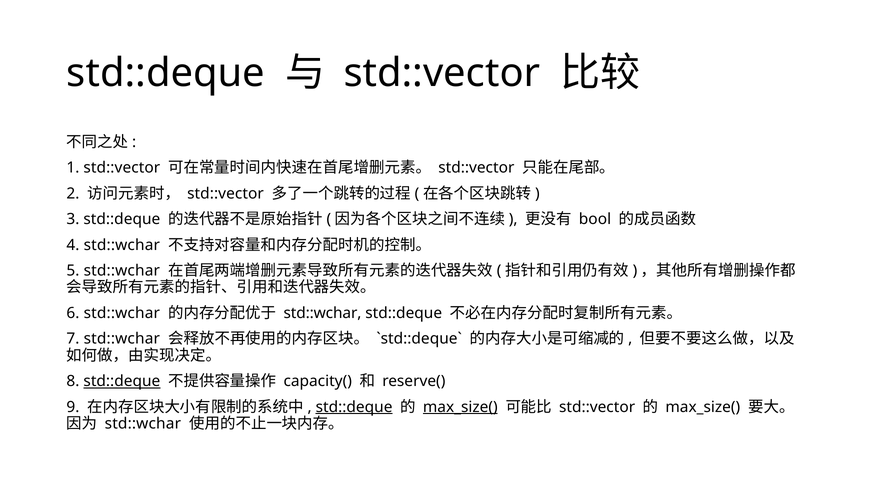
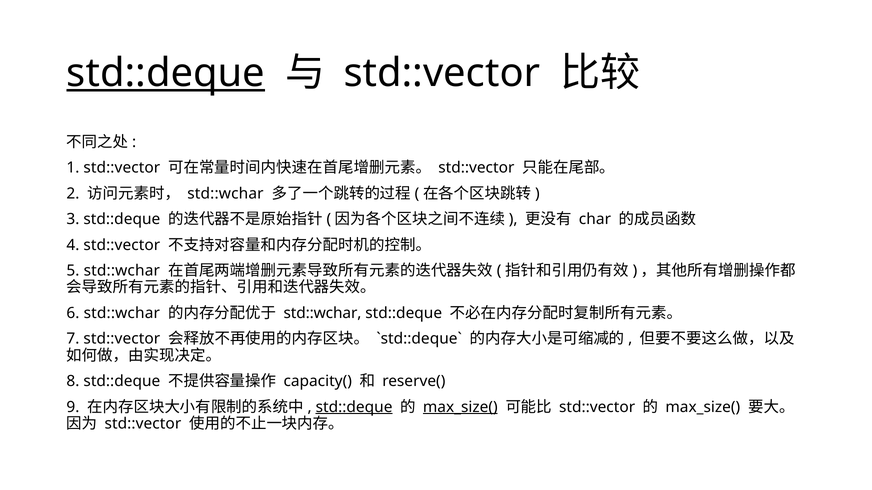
std::deque at (166, 73) underline: none -> present
std::vector at (225, 194): std::vector -> std::wchar
bool: bool -> char
4 std::wchar: std::wchar -> std::vector
7 std::wchar: std::wchar -> std::vector
std::deque at (122, 382) underline: present -> none
std::wchar at (143, 424): std::wchar -> std::vector
